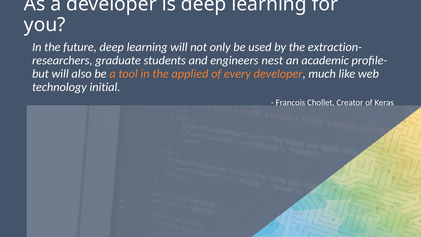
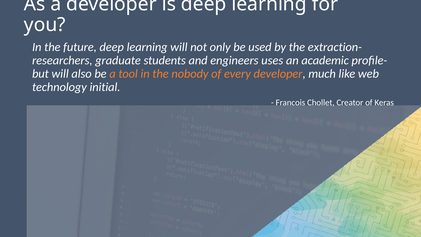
nest: nest -> uses
applied: applied -> nobody
